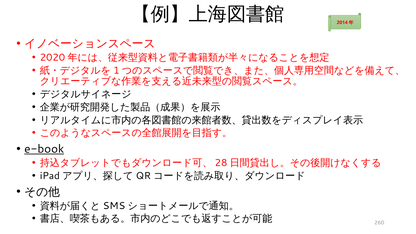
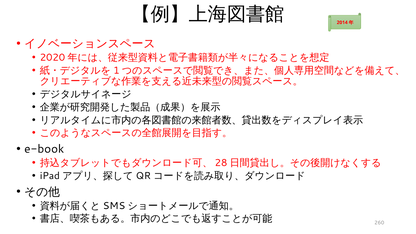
e-book underline: present -> none
